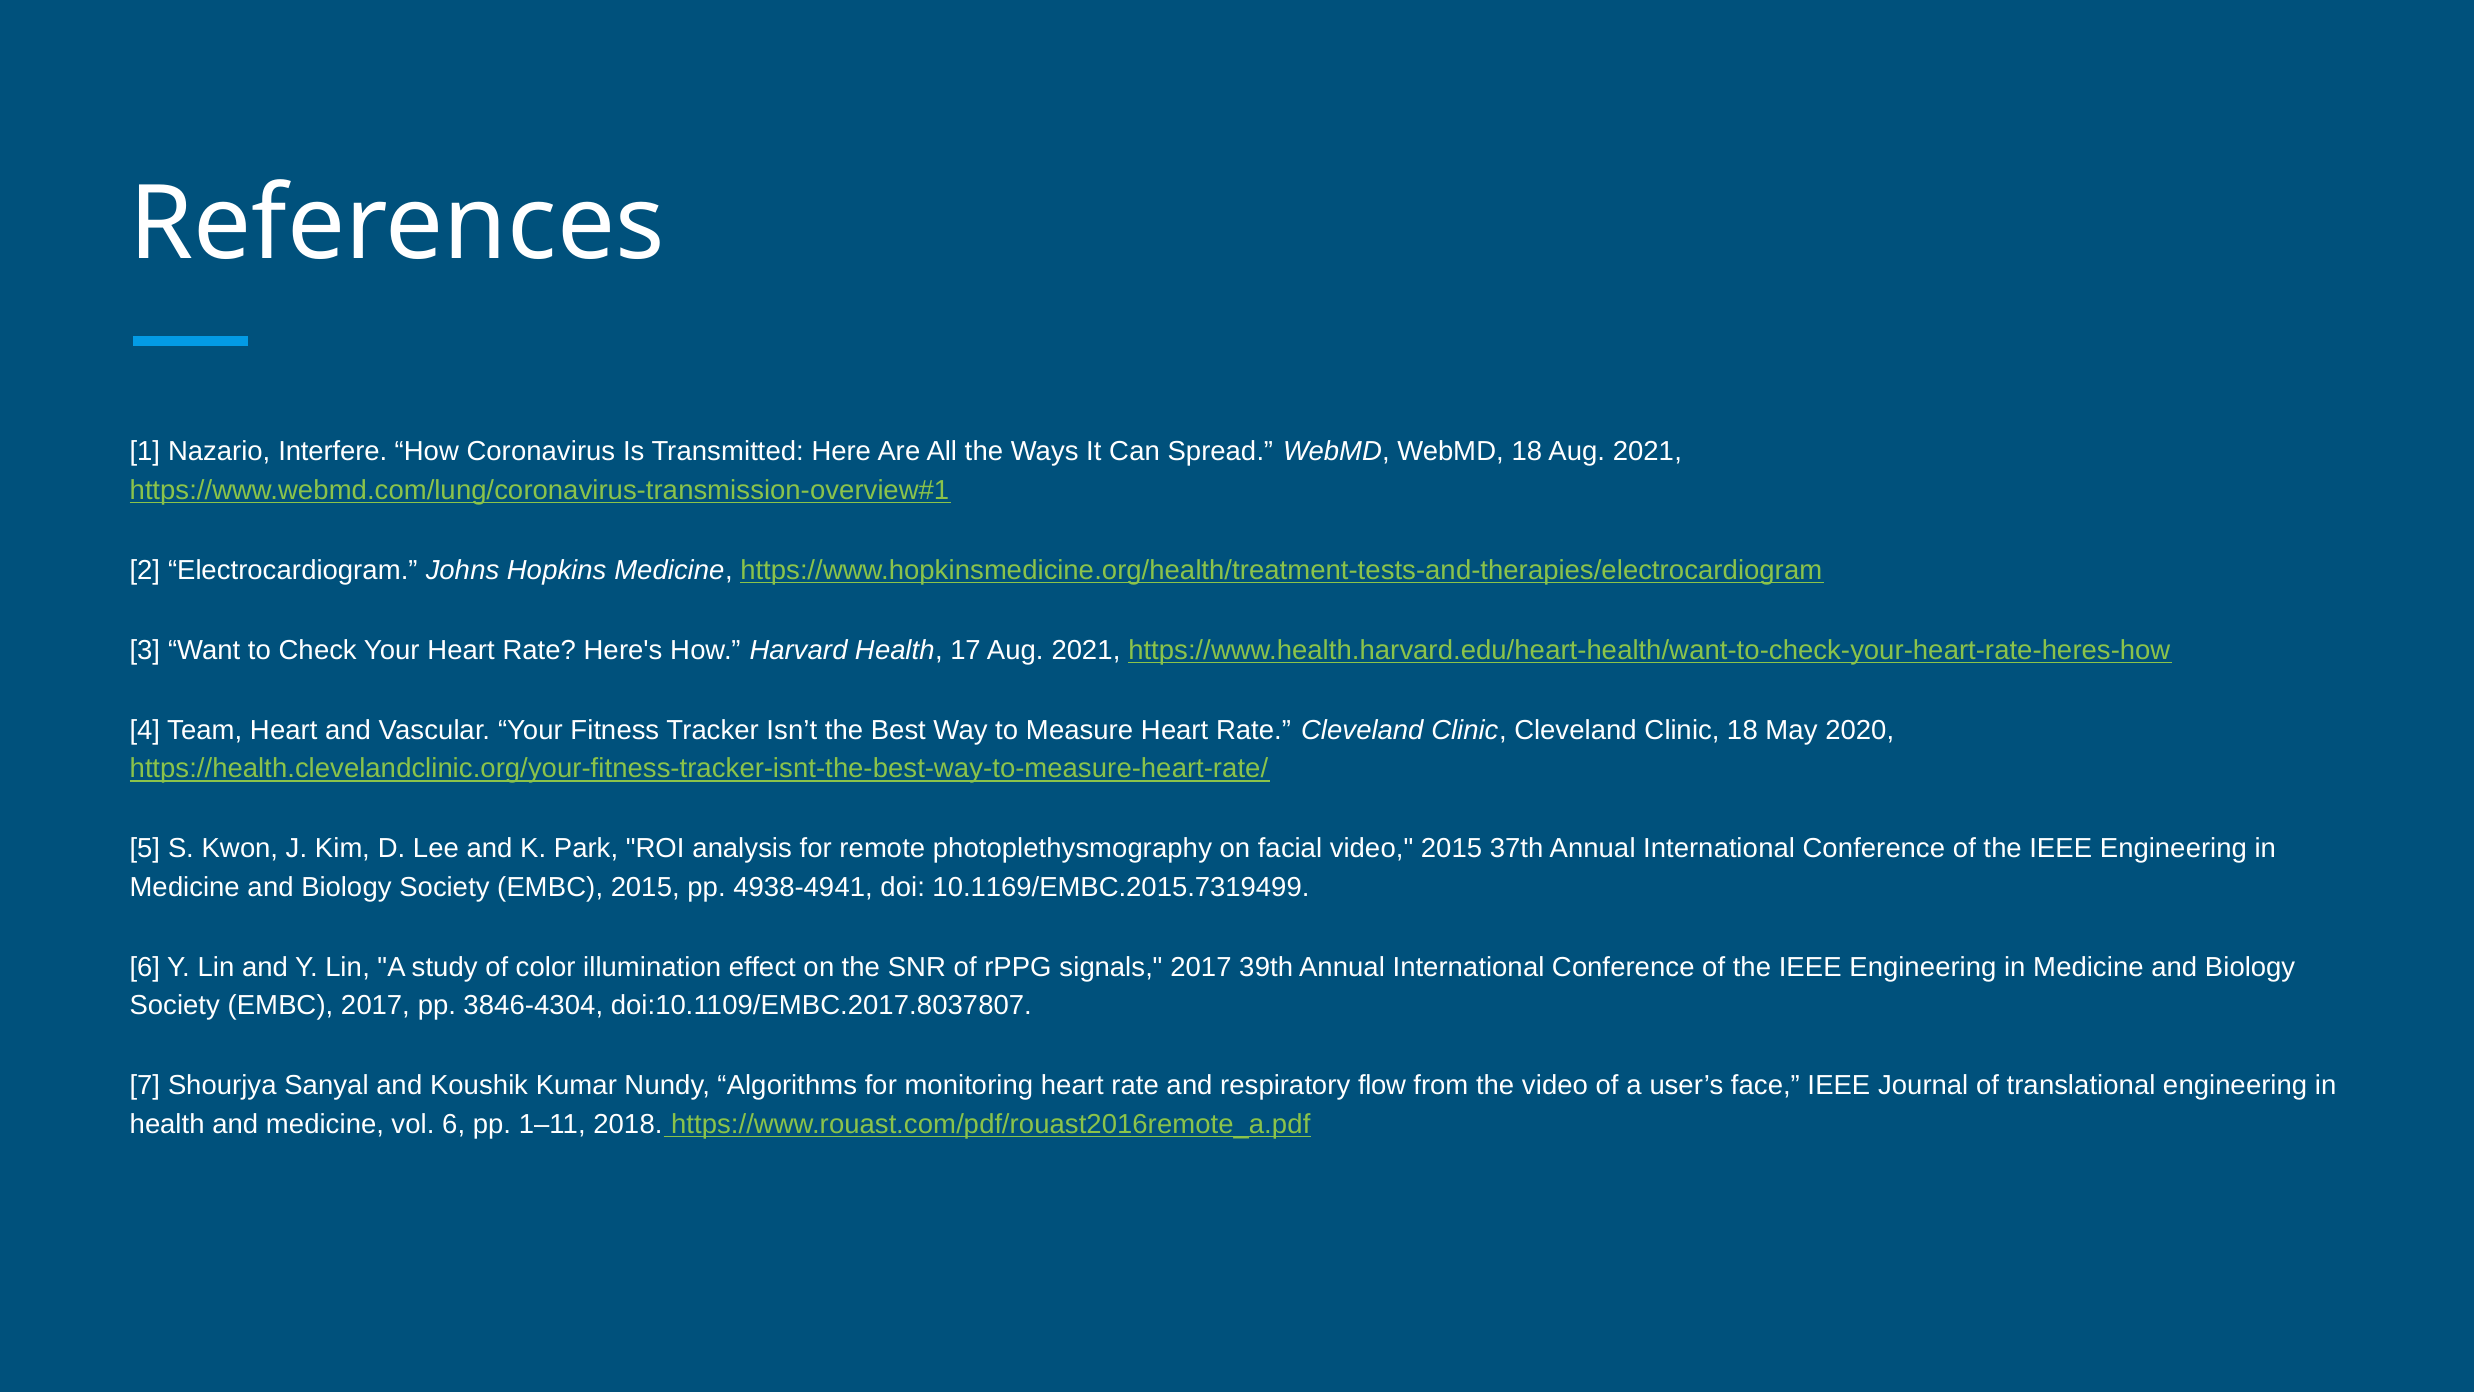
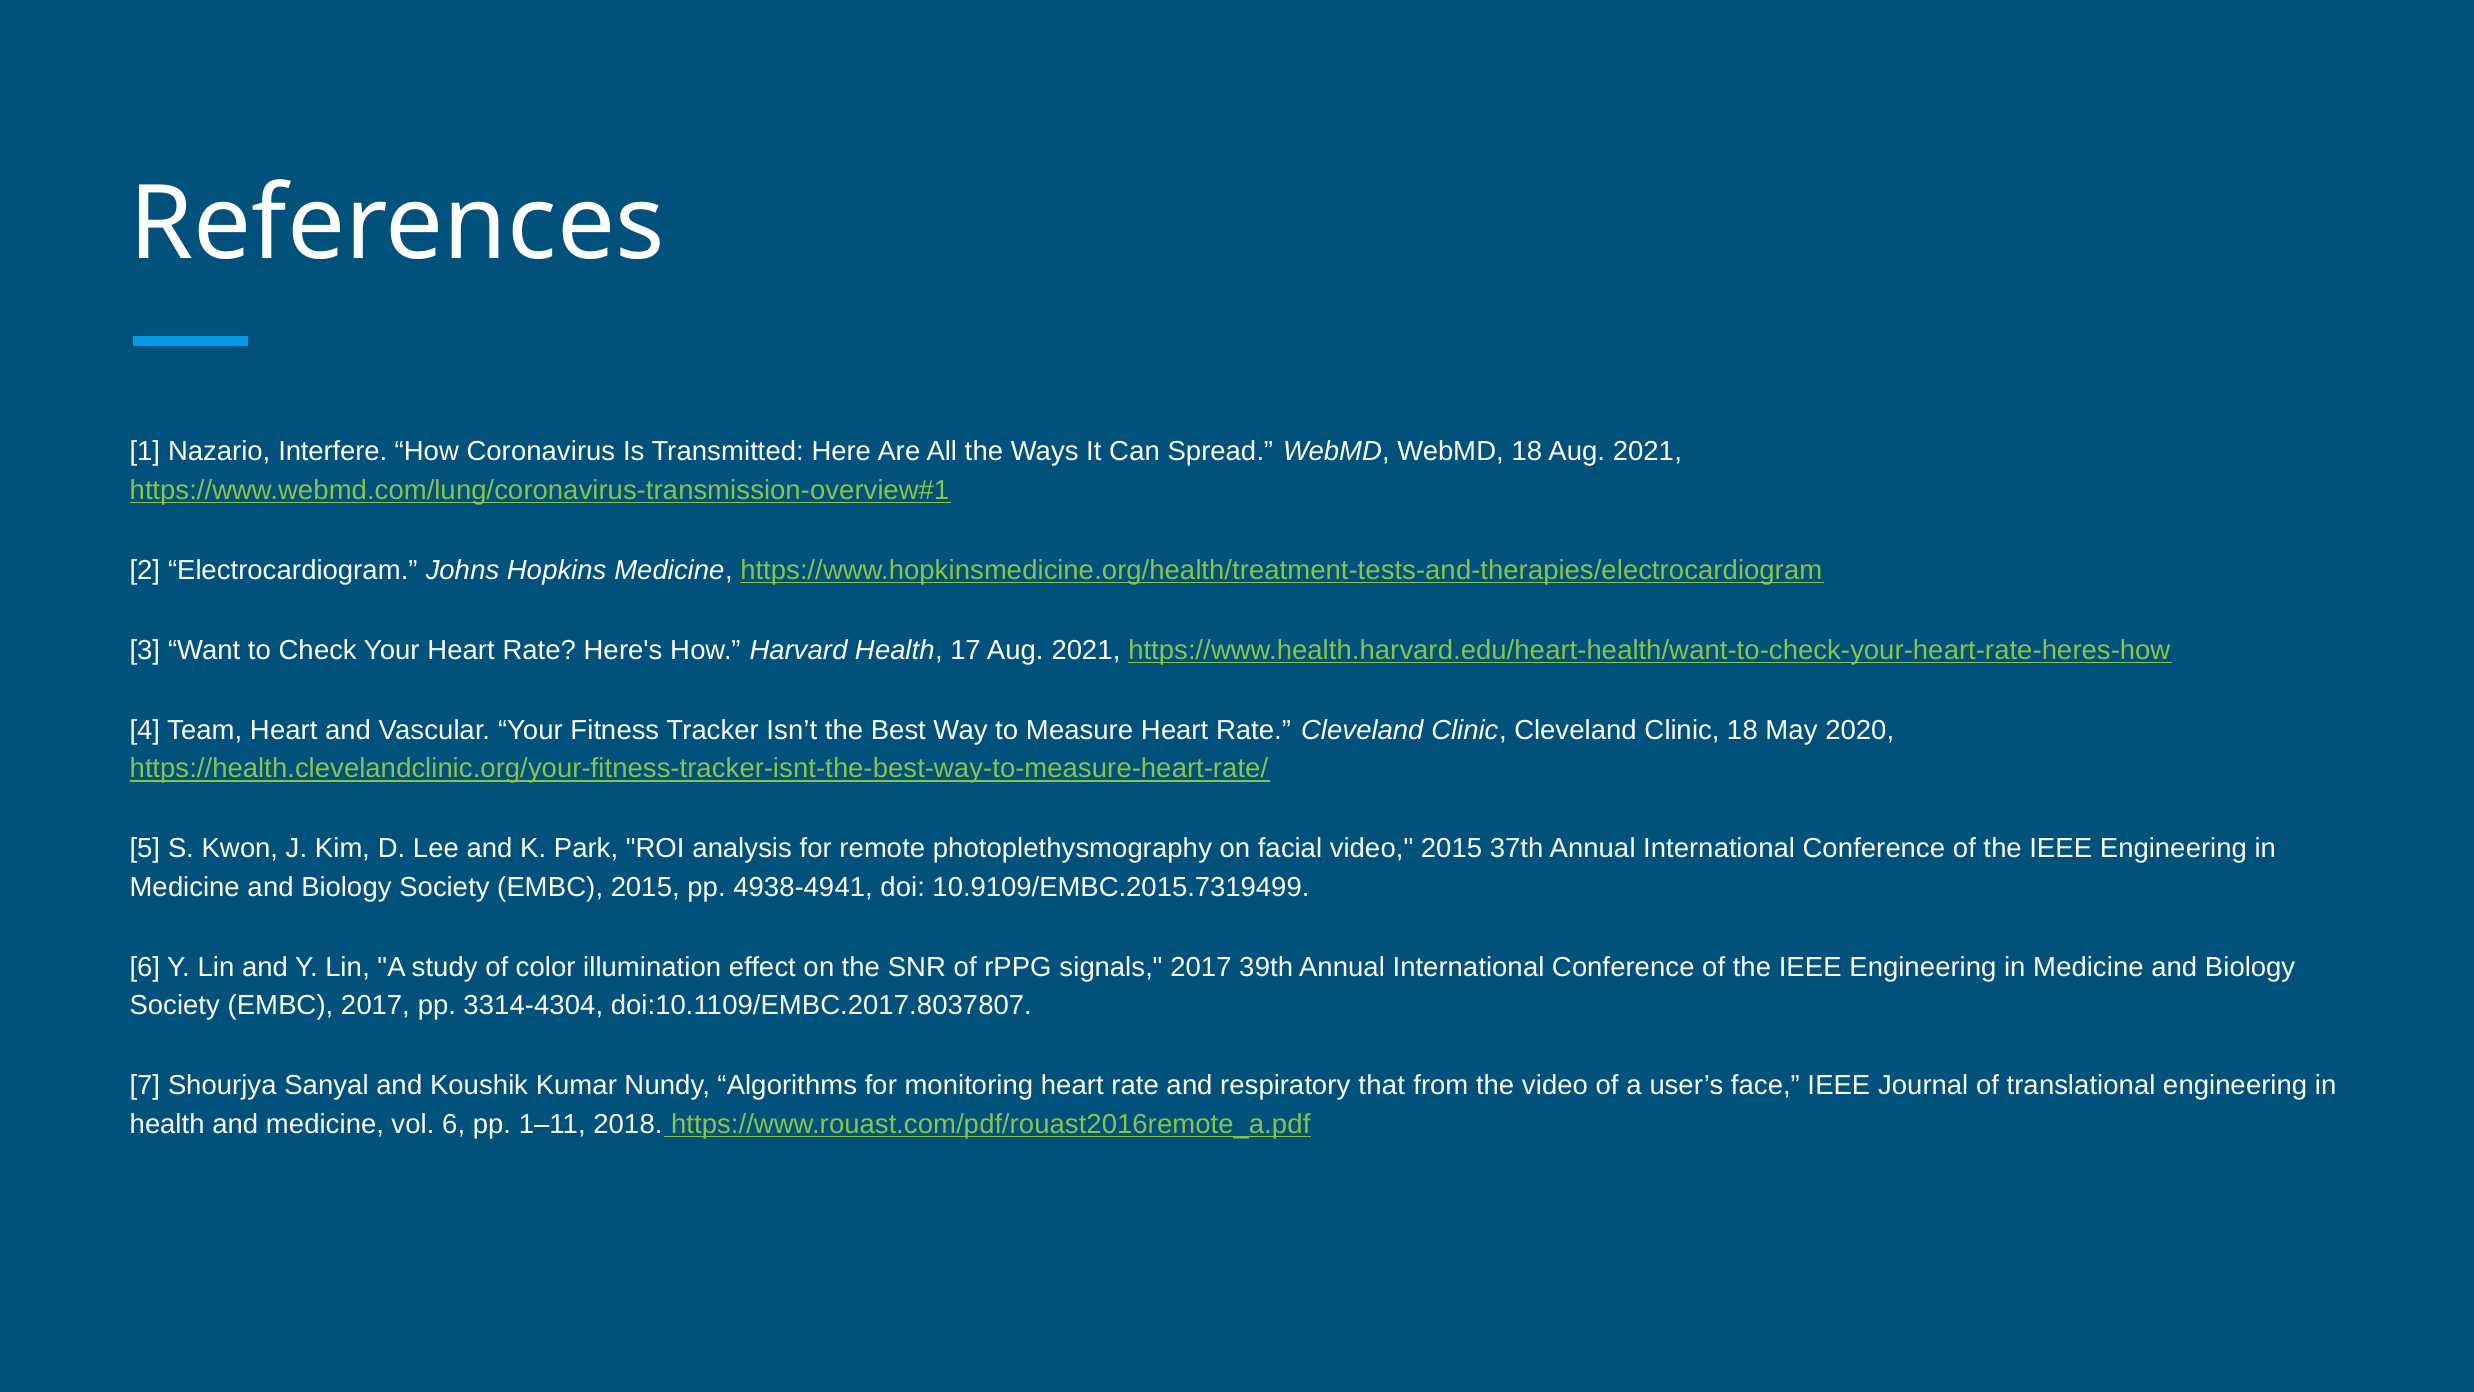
10.1169/EMBC.2015.7319499: 10.1169/EMBC.2015.7319499 -> 10.9109/EMBC.2015.7319499
3846-4304: 3846-4304 -> 3314-4304
flow: flow -> that
